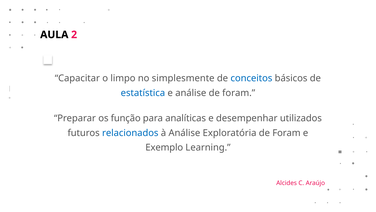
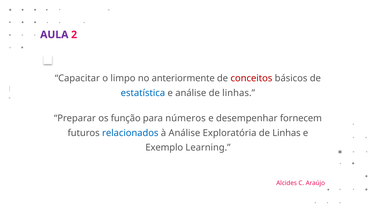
AULA colour: black -> purple
simplesmente: simplesmente -> anteriormente
conceitos colour: blue -> red
análise de foram: foram -> linhas
analíticas: analíticas -> números
utilizados: utilizados -> fornecem
Exploratória de Foram: Foram -> Linhas
